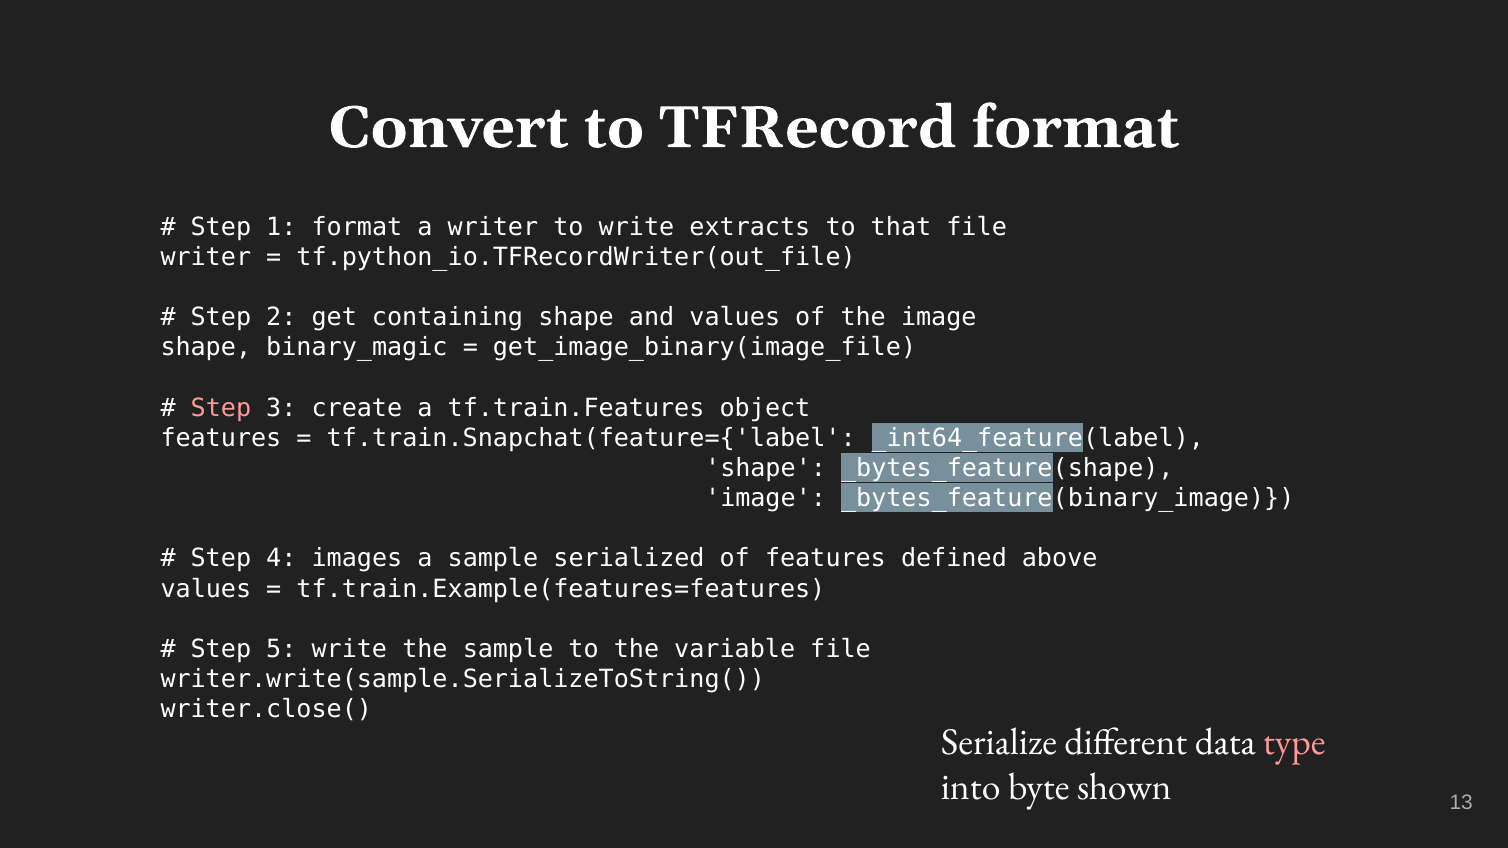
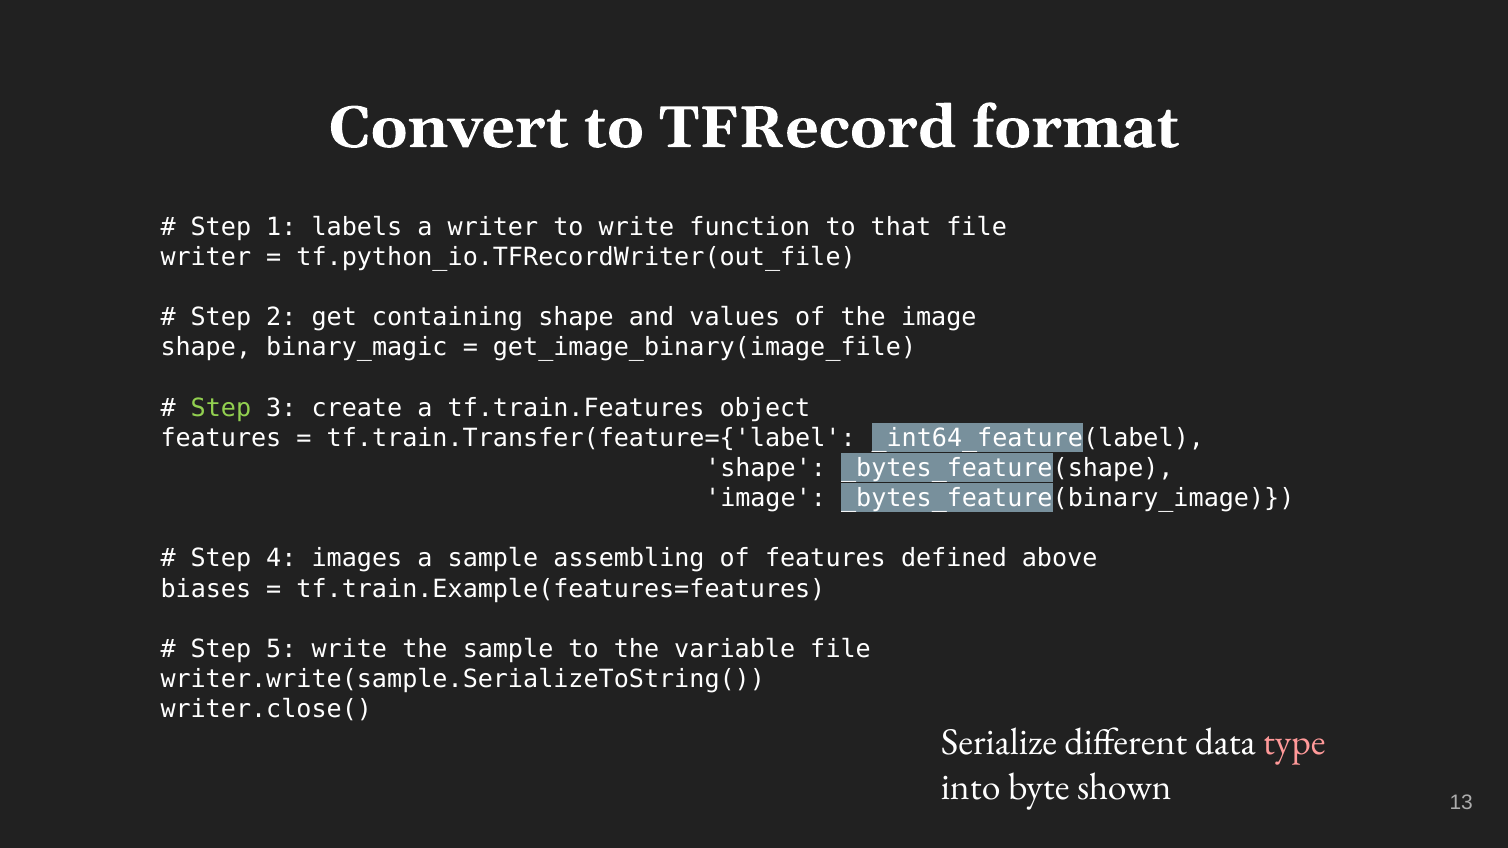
1 format: format -> labels
extracts: extracts -> function
Step at (221, 408) colour: pink -> light green
tf.train.Snapchat(feature={'label: tf.train.Snapchat(feature={'label -> tf.train.Transfer(feature={'label
serialized: serialized -> assembling
values at (206, 589): values -> biases
